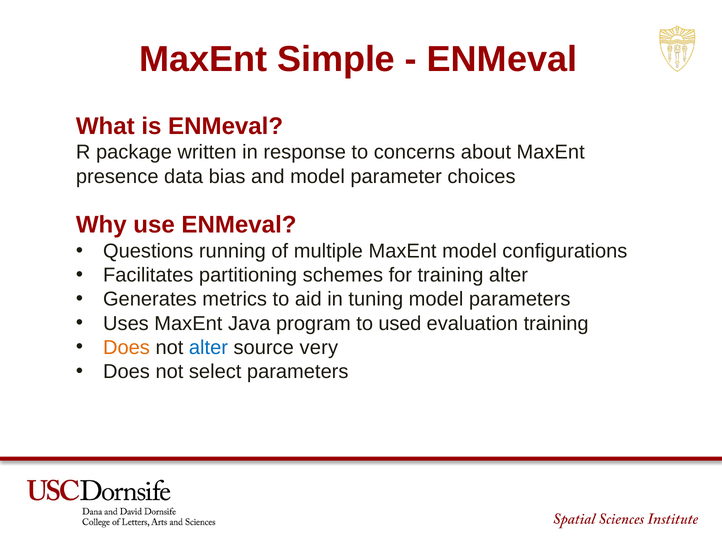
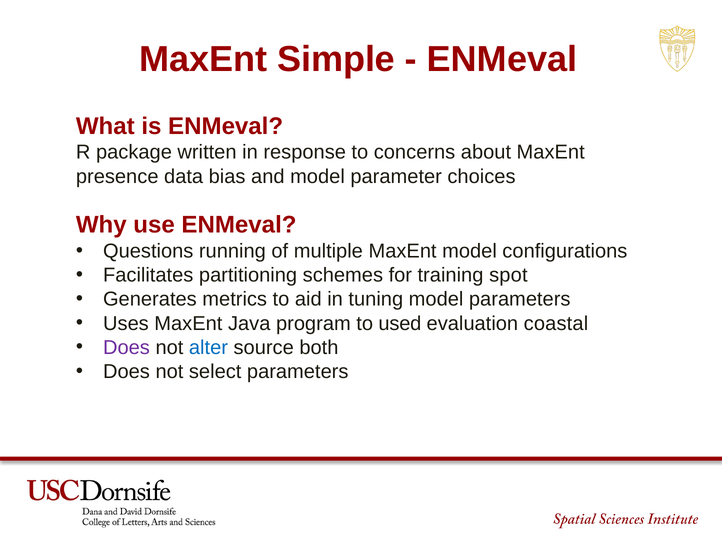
training alter: alter -> spot
evaluation training: training -> coastal
Does at (126, 347) colour: orange -> purple
very: very -> both
